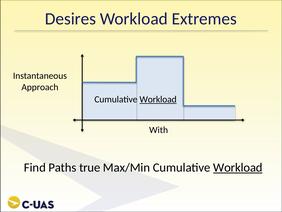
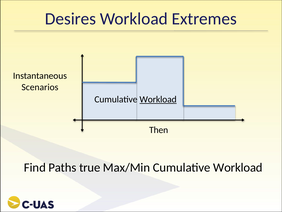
Approach: Approach -> Scenarios
With: With -> Then
Workload at (238, 167) underline: present -> none
